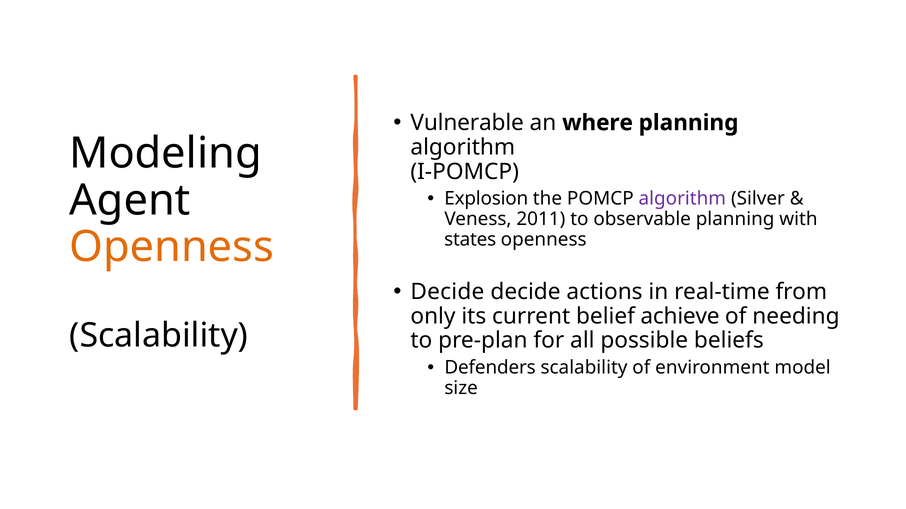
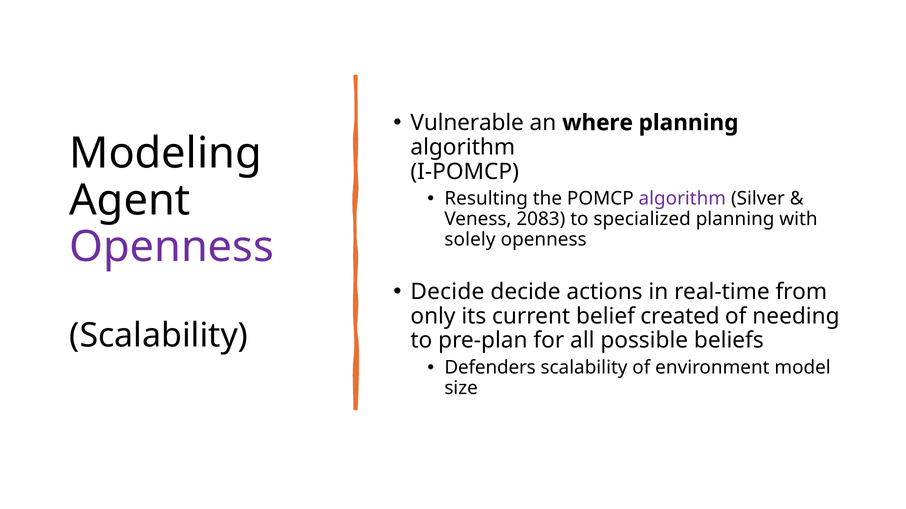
Explosion: Explosion -> Resulting
2011: 2011 -> 2083
observable: observable -> specialized
states: states -> solely
Openness at (172, 247) colour: orange -> purple
achieve: achieve -> created
